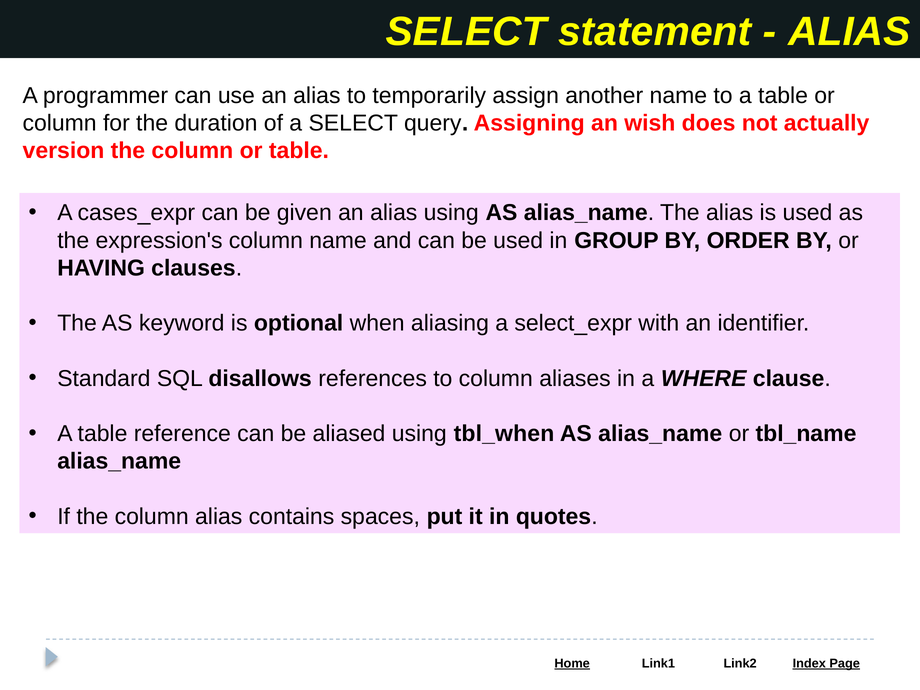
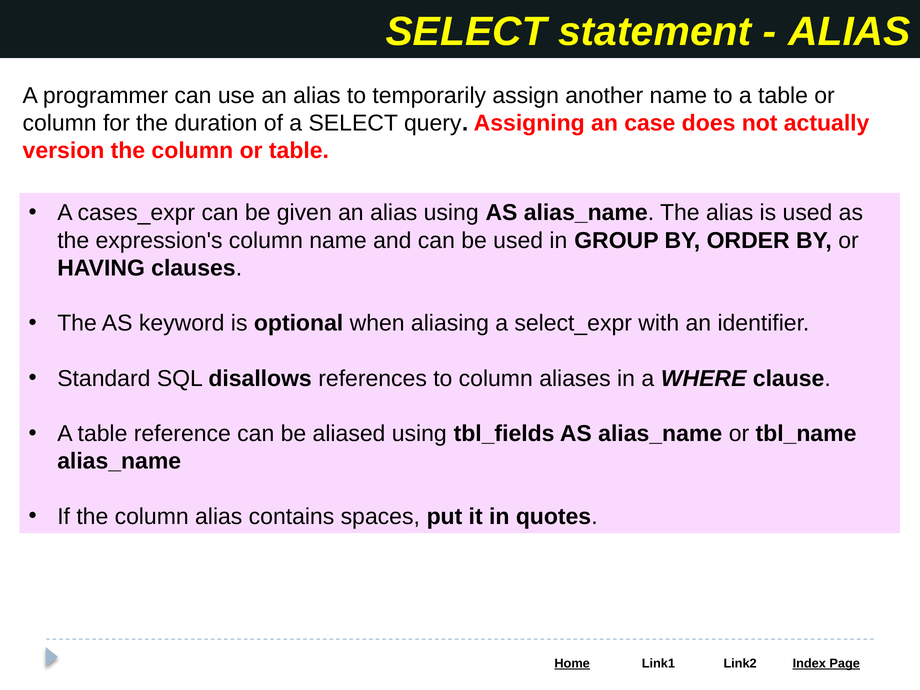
wish: wish -> case
tbl_when: tbl_when -> tbl_fields
